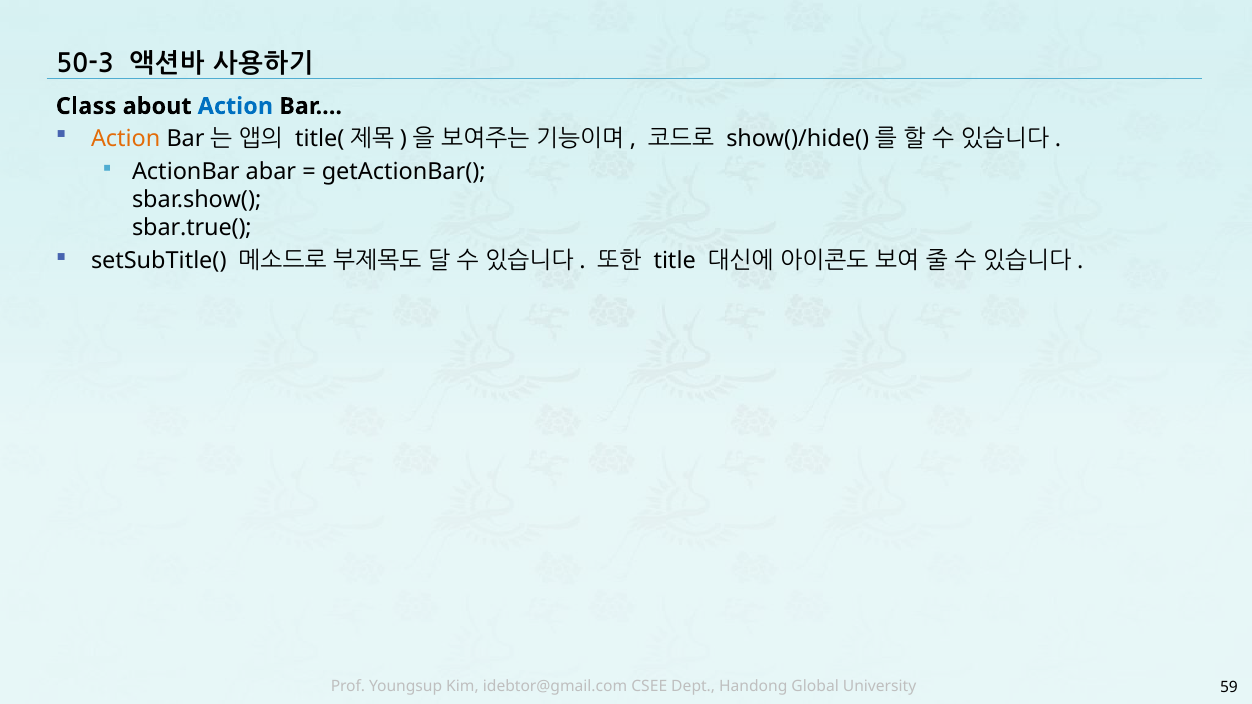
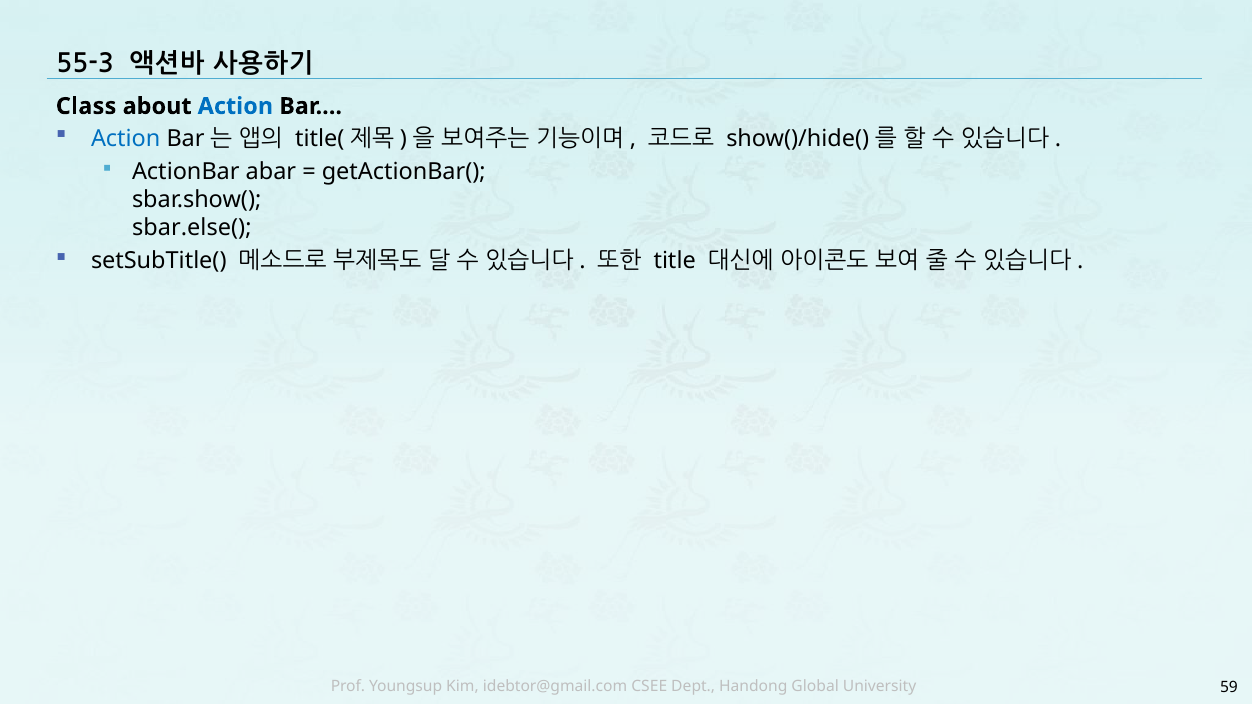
50-3: 50-3 -> 55-3
Action at (126, 139) colour: orange -> blue
sbar.true(: sbar.true( -> sbar.else(
